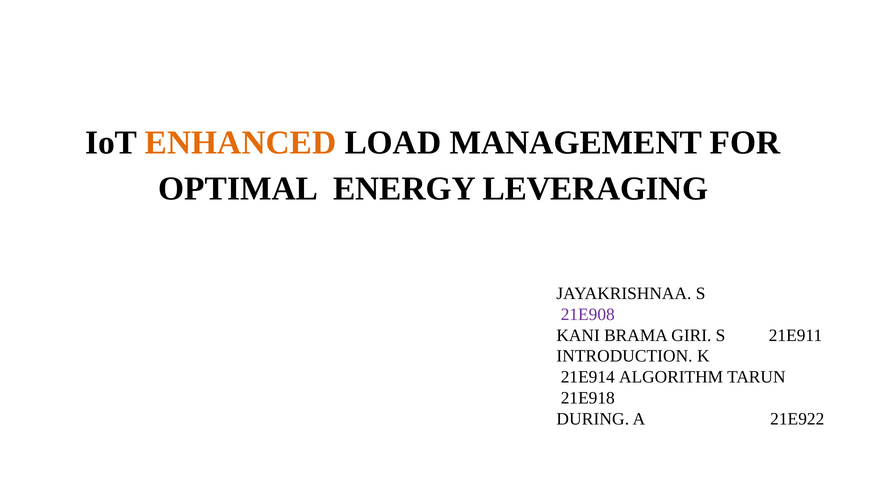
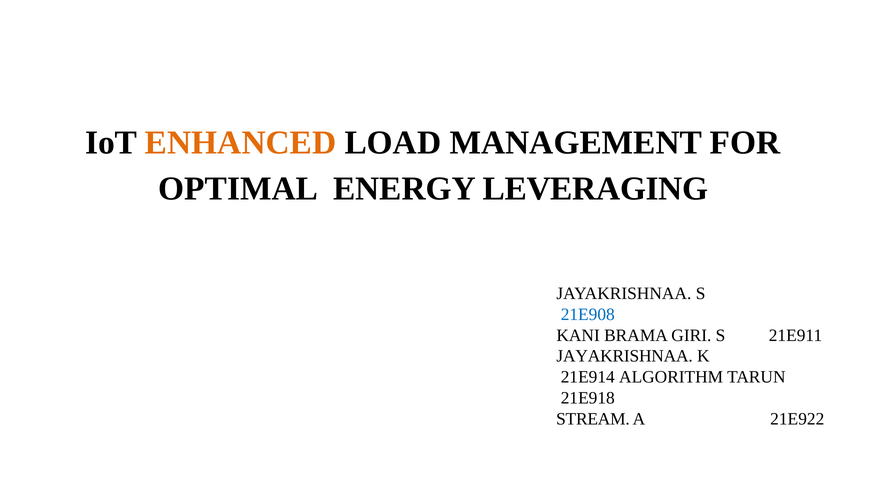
21E908 colour: purple -> blue
INTRODUCTION at (625, 356): INTRODUCTION -> JAYAKRISHNAA
DURING: DURING -> STREAM
